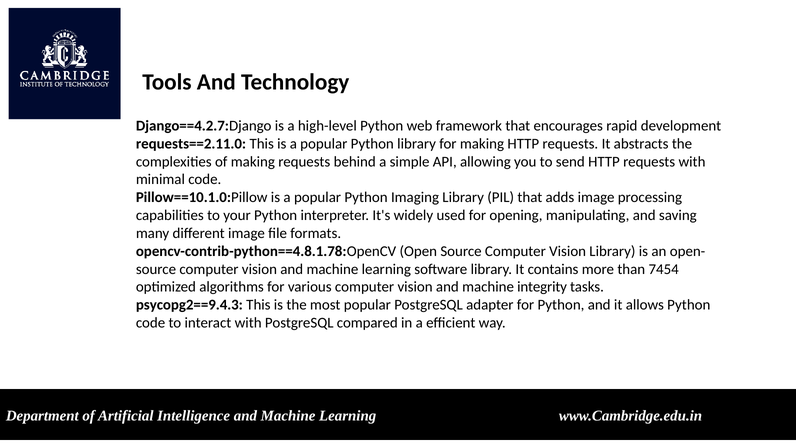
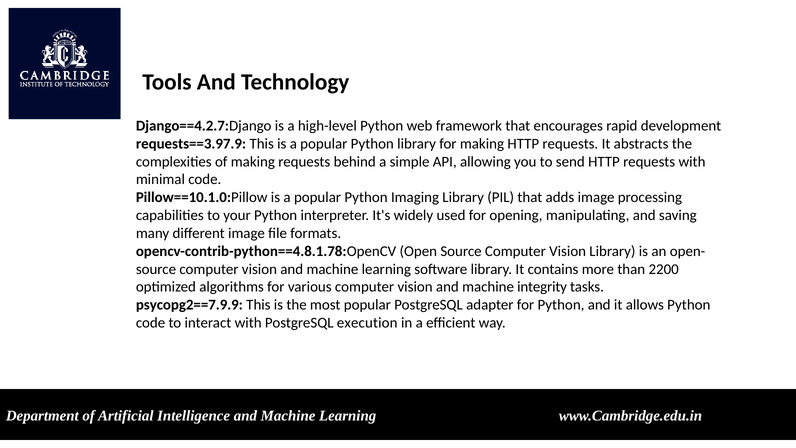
requests==2.11.0: requests==2.11.0 -> requests==3.97.9
7454: 7454 -> 2200
psycopg2==9.4.3: psycopg2==9.4.3 -> psycopg2==7.9.9
compared: compared -> execution
